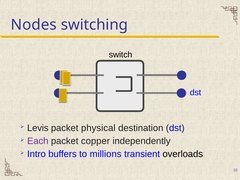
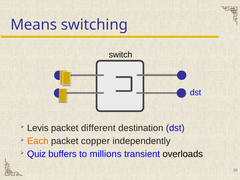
Nodes: Nodes -> Means
physical: physical -> different
Each colour: purple -> orange
Intro: Intro -> Quiz
